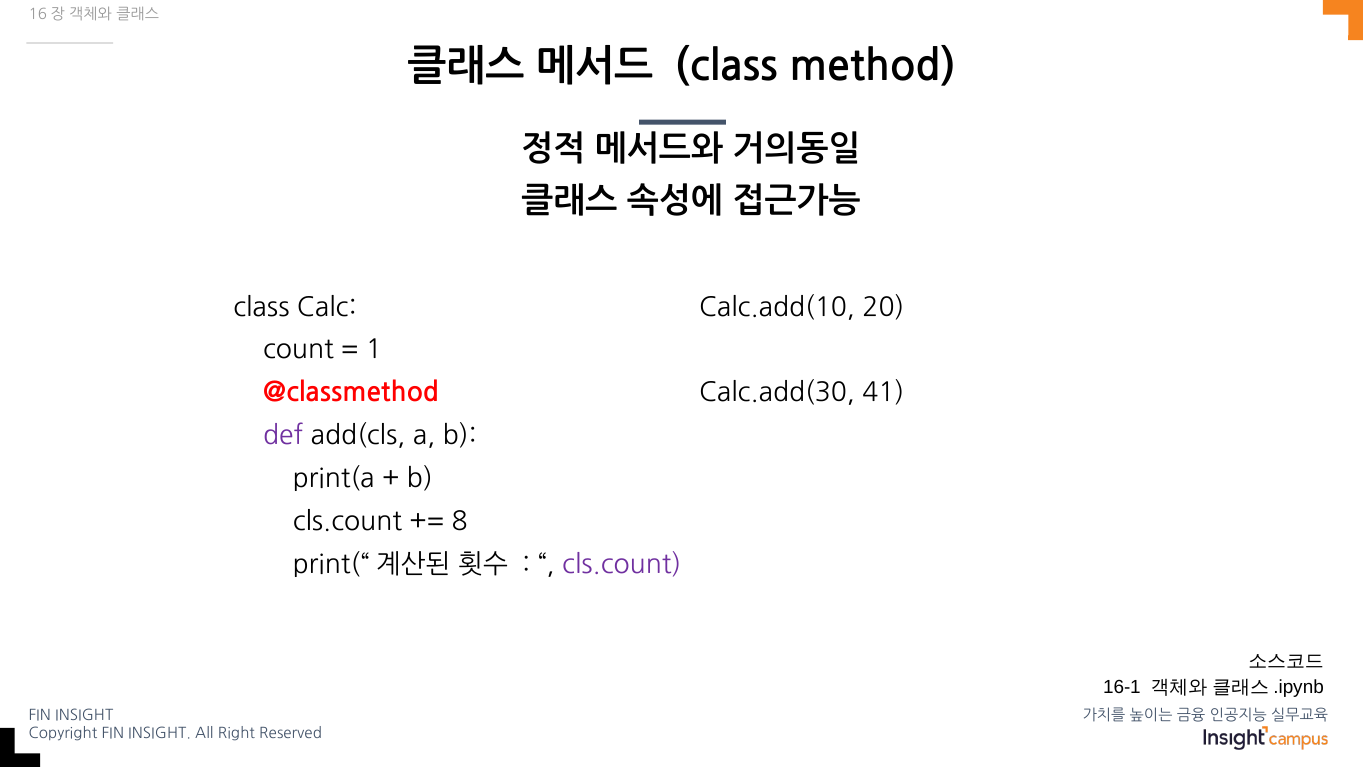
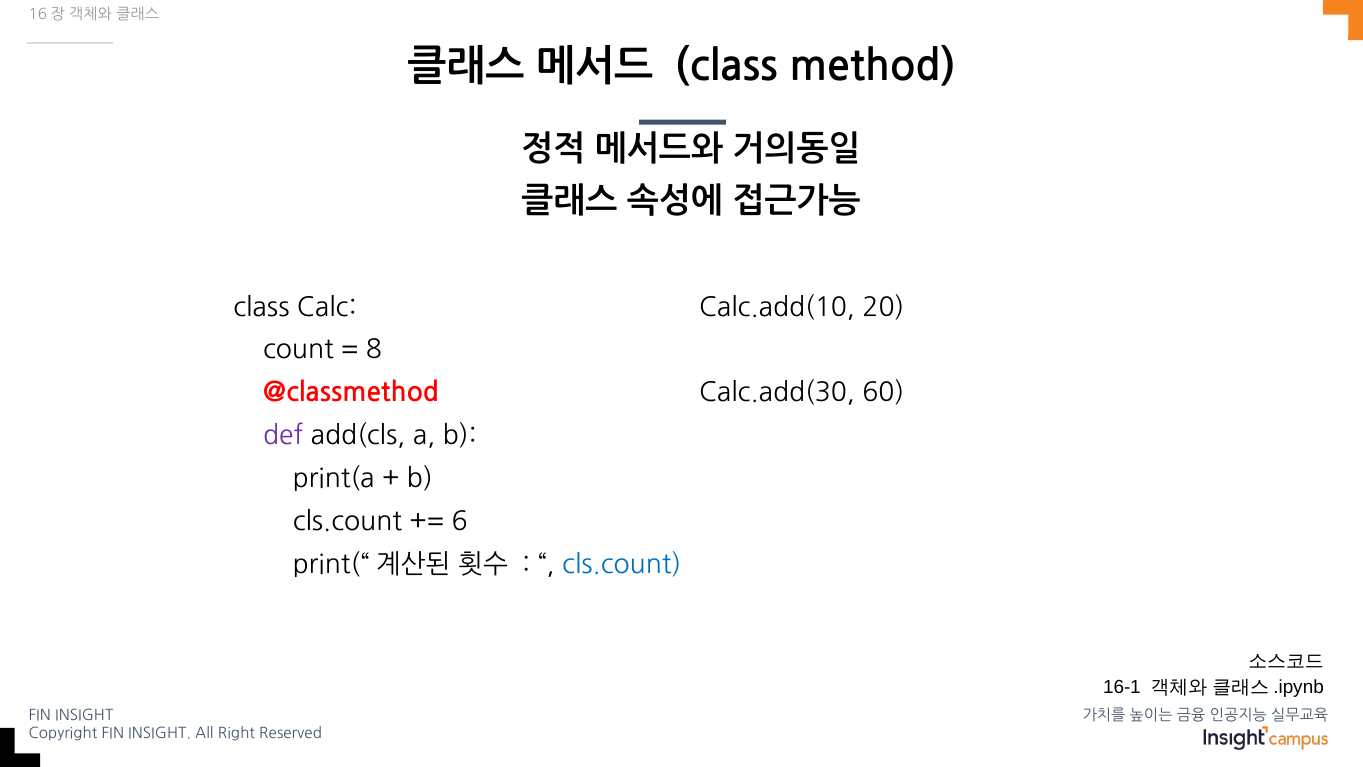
1: 1 -> 8
41: 41 -> 60
8: 8 -> 6
cls.count at (622, 564) colour: purple -> blue
